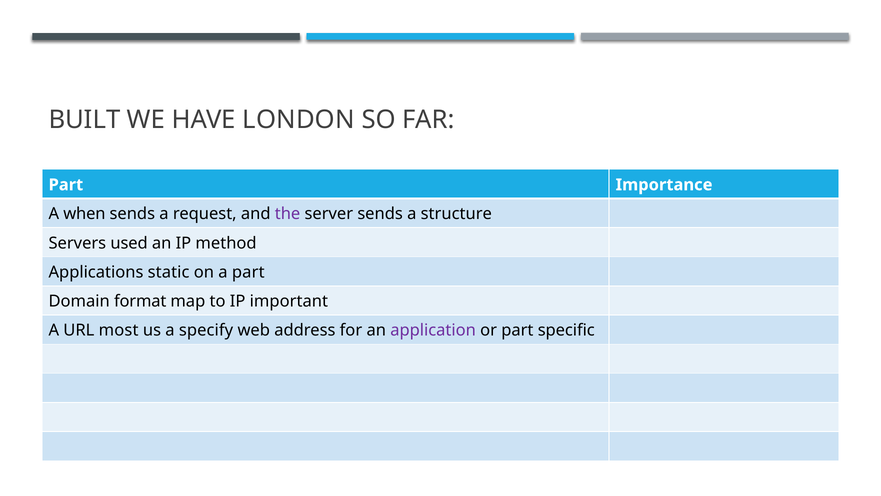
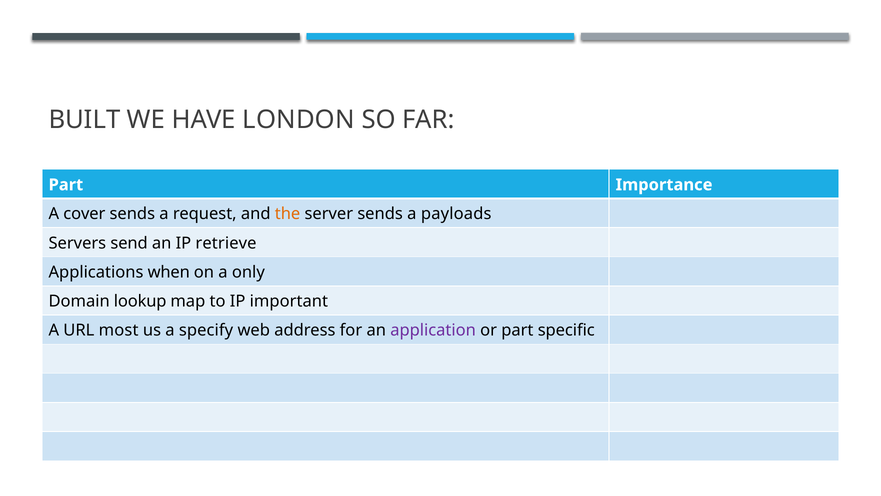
when: when -> cover
the colour: purple -> orange
structure: structure -> payloads
used: used -> send
method: method -> retrieve
static: static -> when
a part: part -> only
format: format -> lookup
